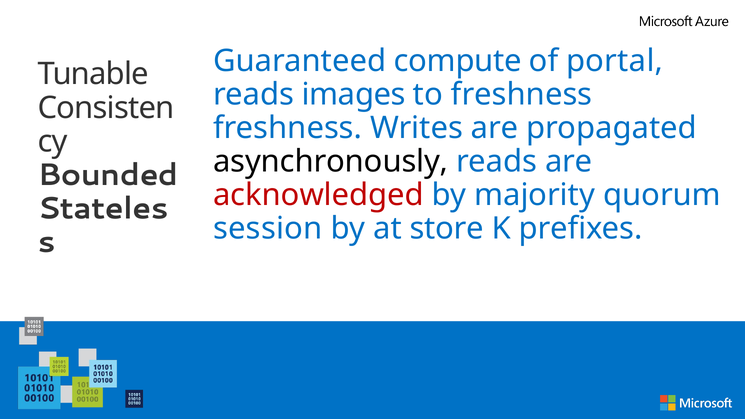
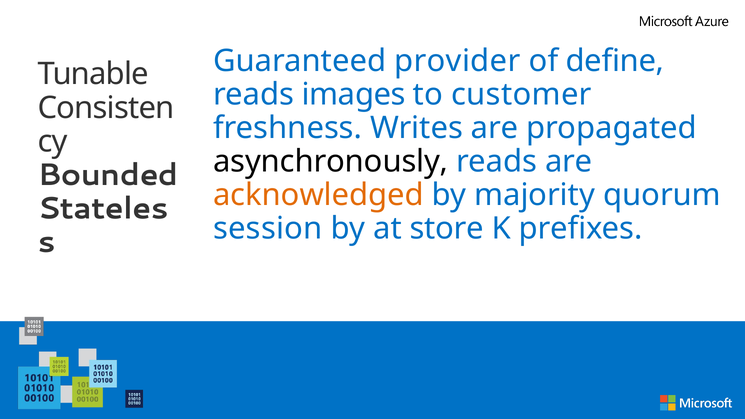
compute: compute -> provider
portal: portal -> define
to freshness: freshness -> customer
acknowledged colour: red -> orange
